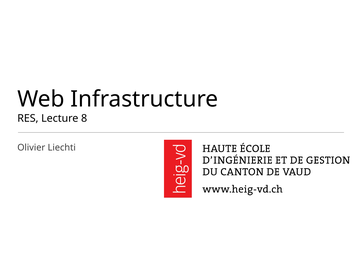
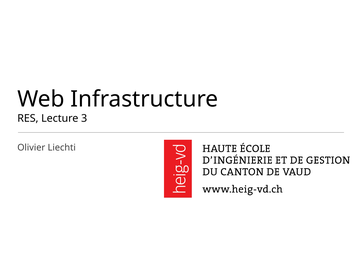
8: 8 -> 3
